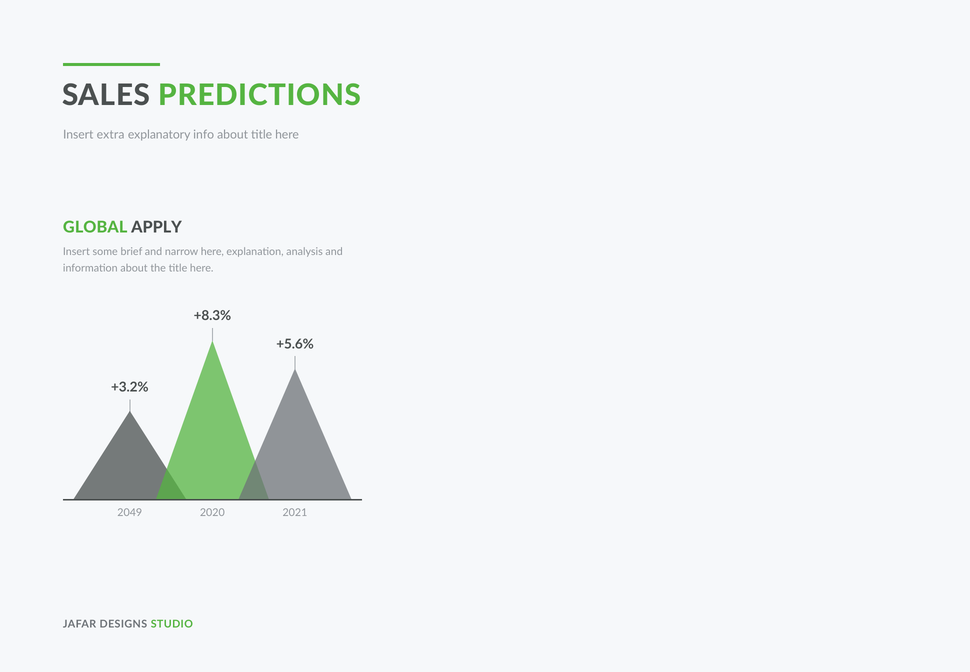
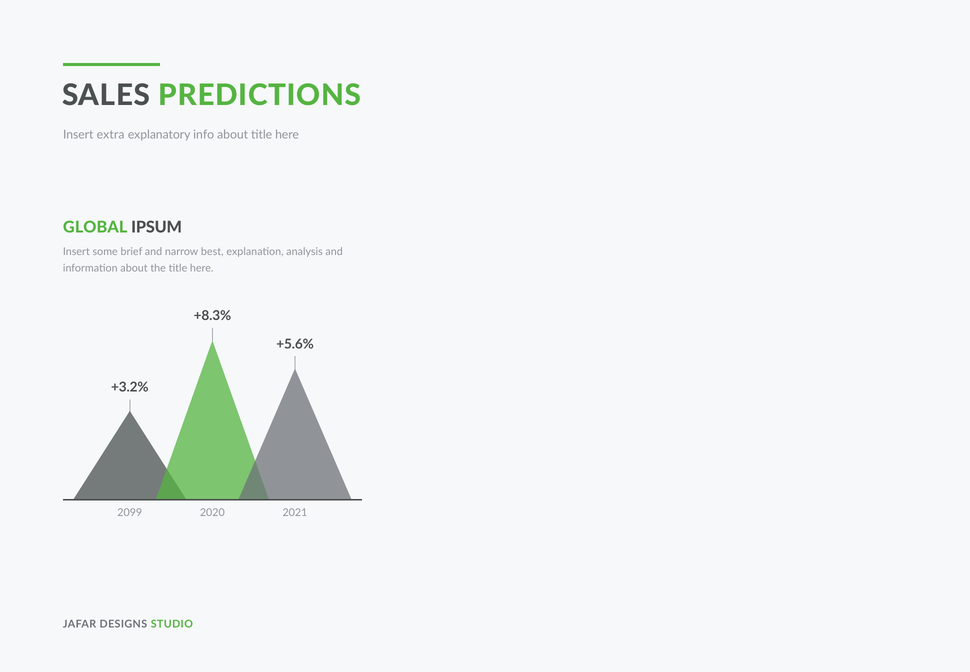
APPLY: APPLY -> IPSUM
narrow here: here -> best
2049: 2049 -> 2099
